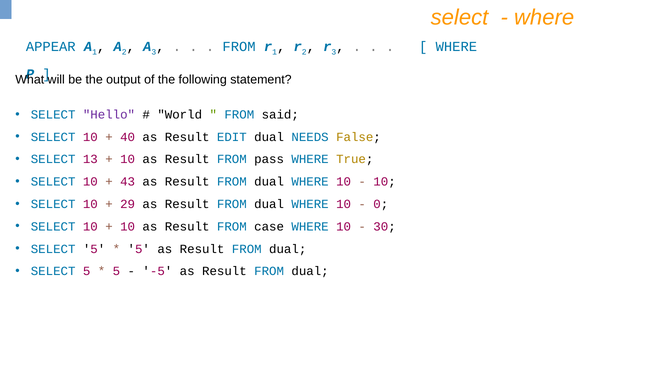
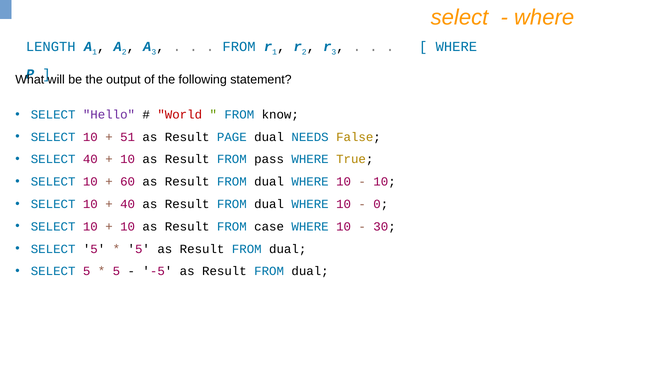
APPEAR: APPEAR -> LENGTH
World colour: black -> red
said: said -> know
40: 40 -> 51
EDIT: EDIT -> PAGE
SELECT 13: 13 -> 40
43: 43 -> 60
29 at (128, 204): 29 -> 40
